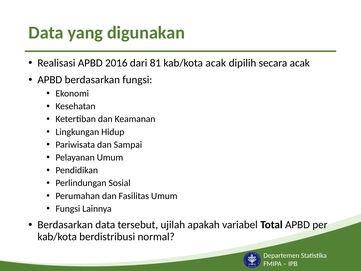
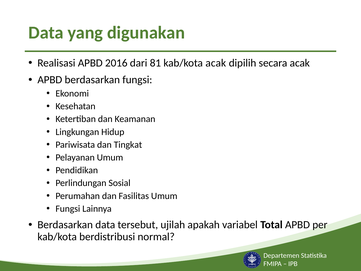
Sampai: Sampai -> Tingkat
